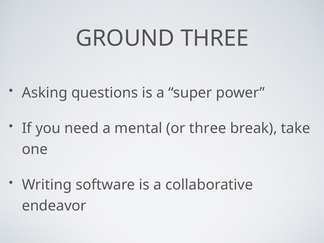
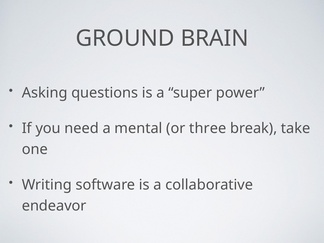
GROUND THREE: THREE -> BRAIN
